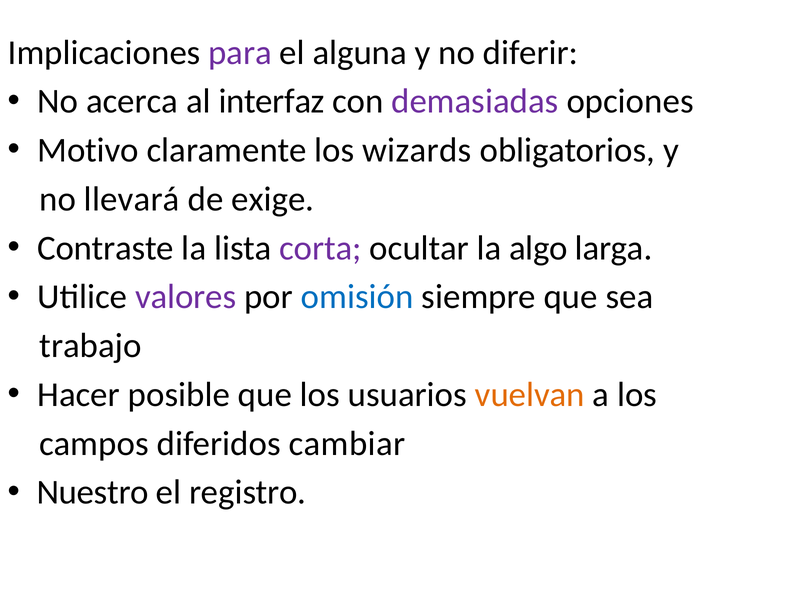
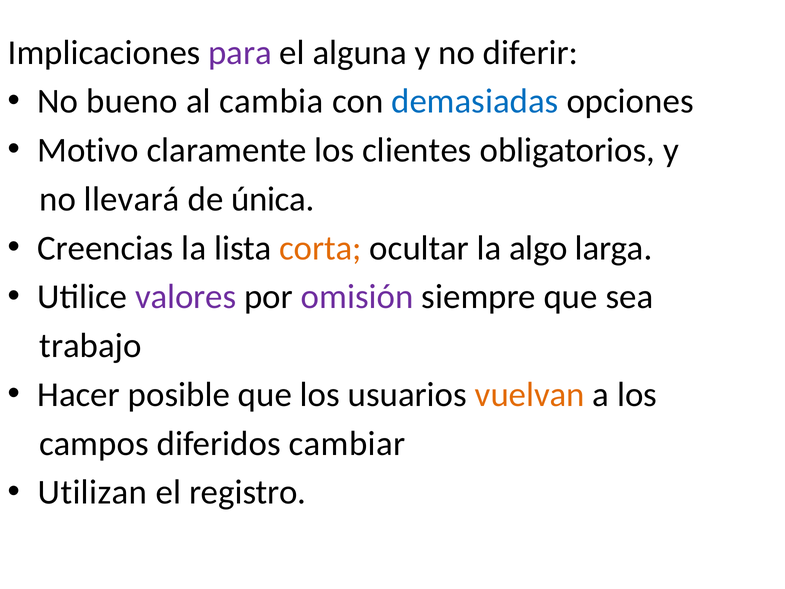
acerca: acerca -> bueno
interfaz: interfaz -> cambia
demasiadas colour: purple -> blue
wizards: wizards -> clientes
exige: exige -> única
Contraste: Contraste -> Creencias
corta colour: purple -> orange
omisión colour: blue -> purple
Nuestro: Nuestro -> Utilizan
